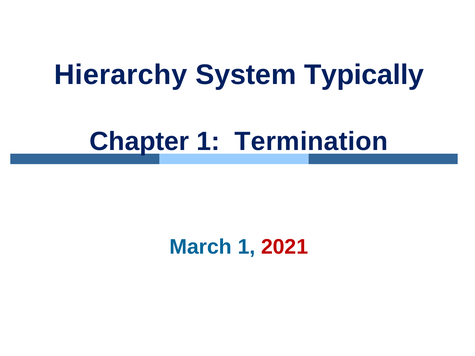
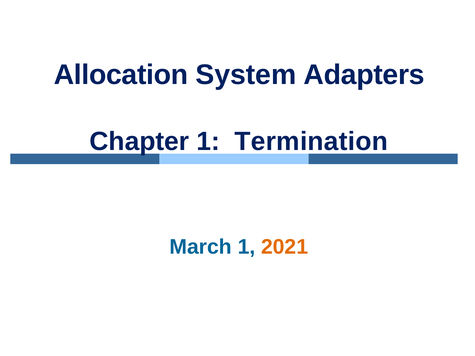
Hierarchy: Hierarchy -> Allocation
Typically: Typically -> Adapters
2021 colour: red -> orange
